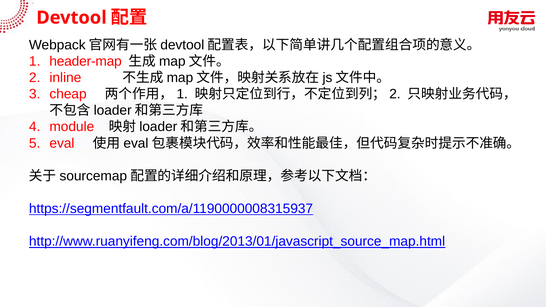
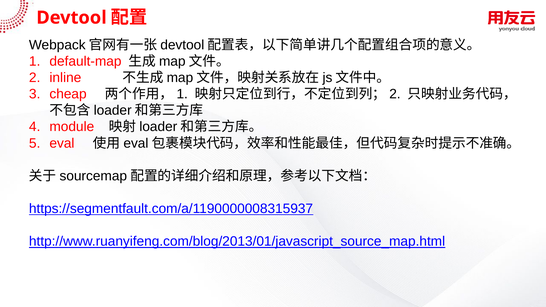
header-map: header-map -> default-map
